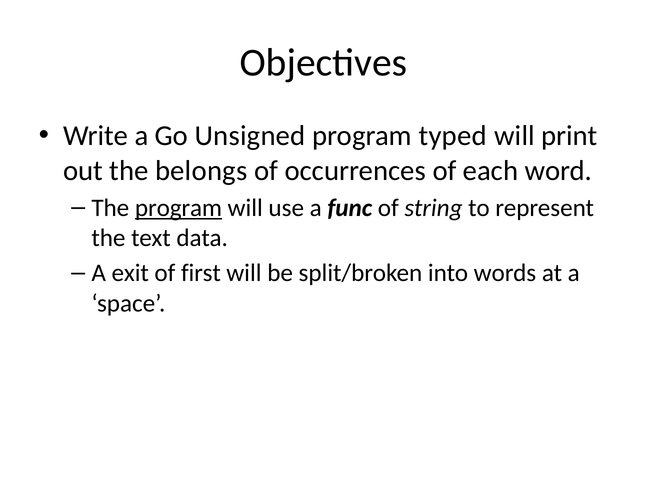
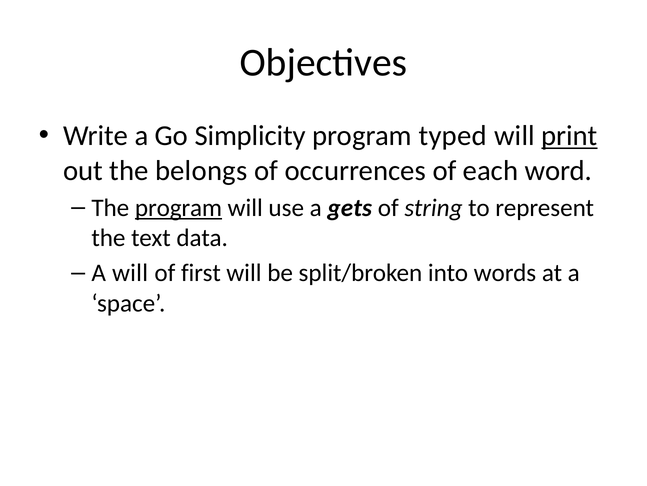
Unsigned: Unsigned -> Simplicity
print underline: none -> present
func: func -> gets
A exit: exit -> will
